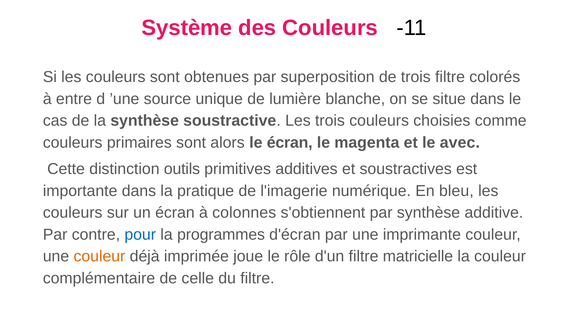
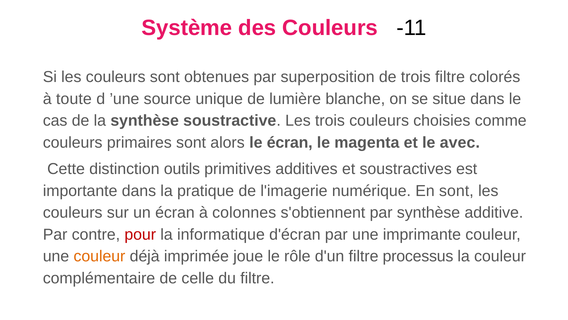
entre: entre -> toute
En bleu: bleu -> sont
pour colour: blue -> red
programmes: programmes -> informatique
matricielle: matricielle -> processus
